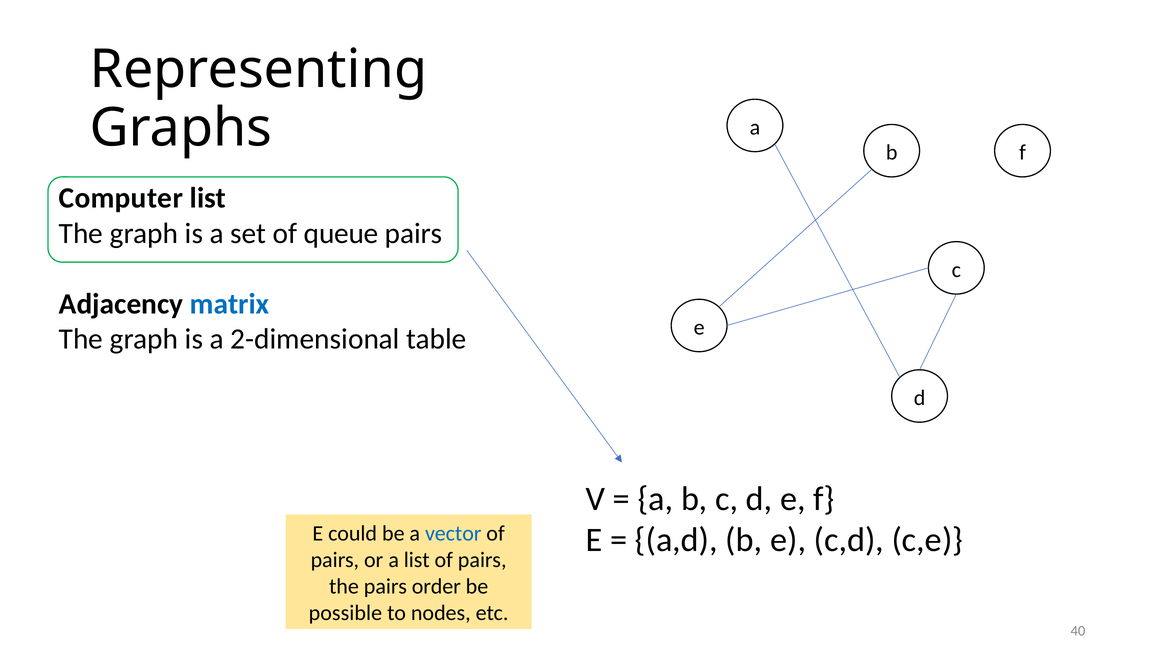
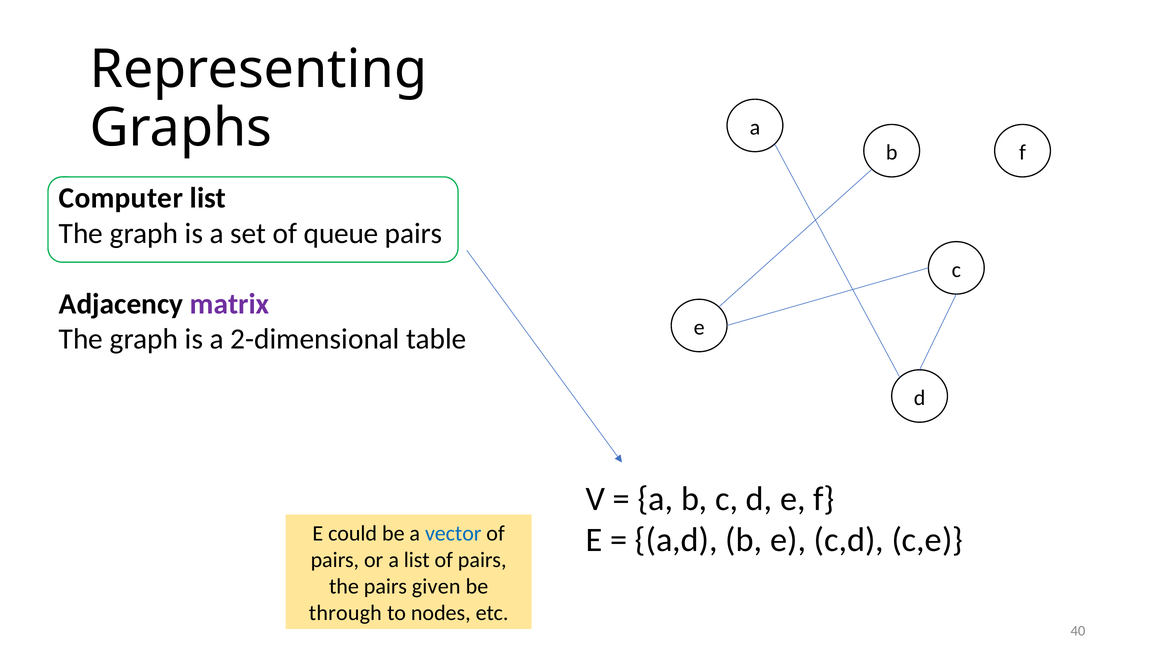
matrix colour: blue -> purple
order: order -> given
possible: possible -> through
